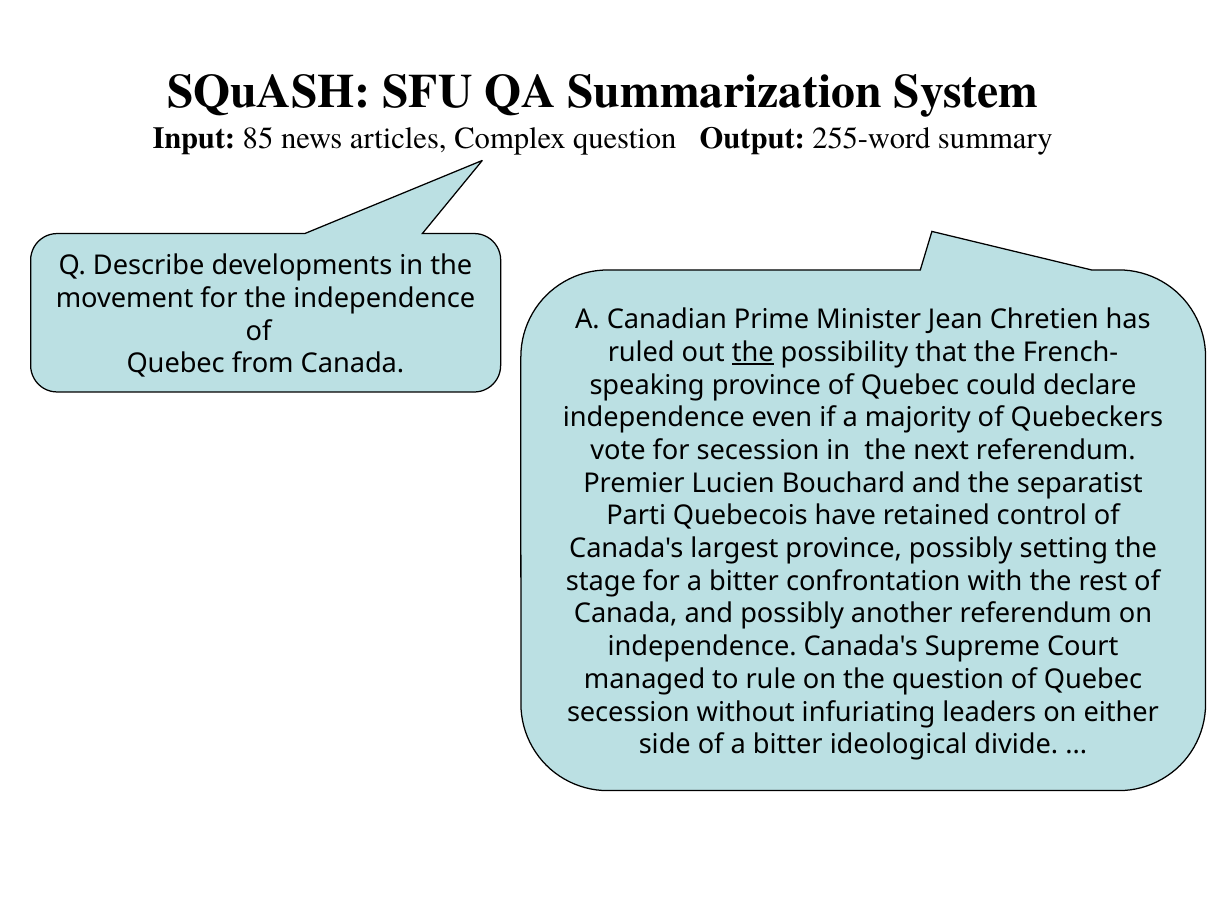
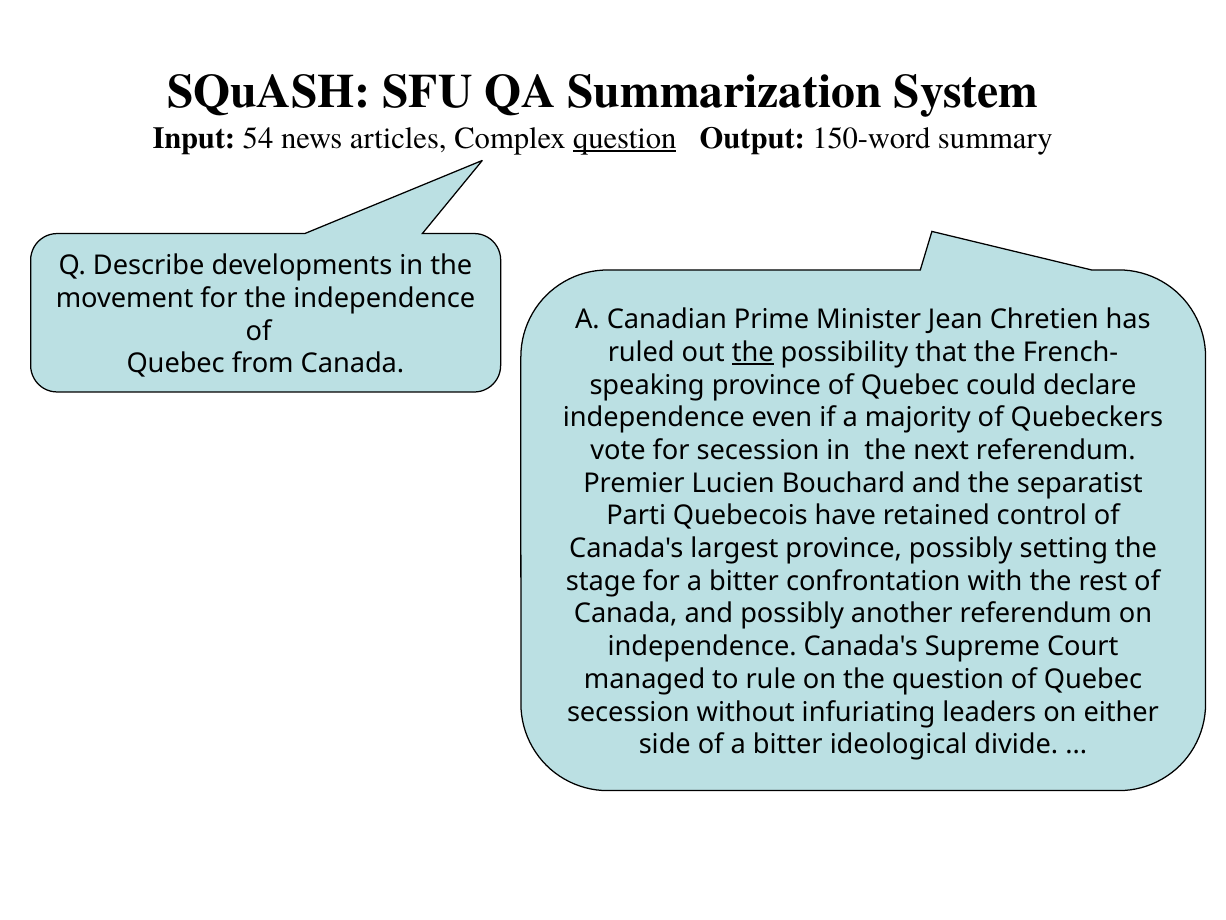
85: 85 -> 54
question at (625, 138) underline: none -> present
255-word: 255-word -> 150-word
